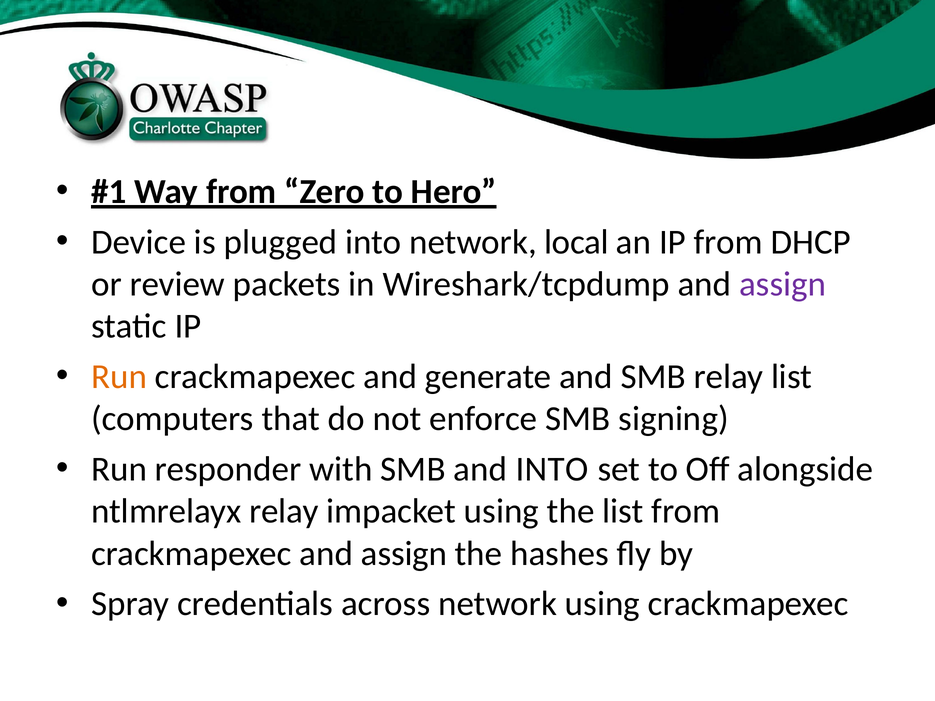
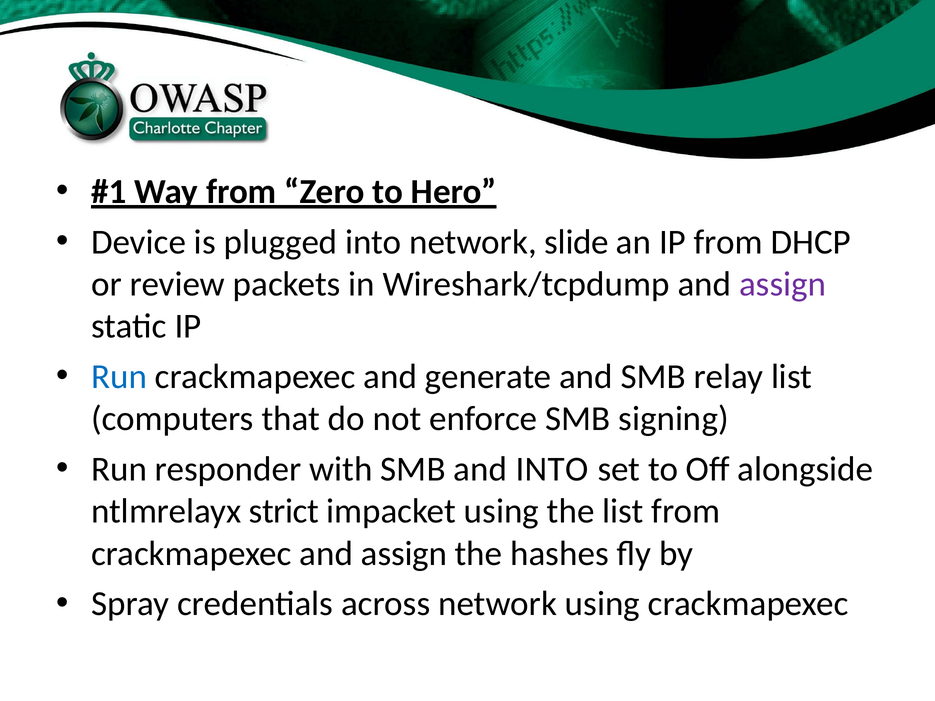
local: local -> slide
Run at (119, 377) colour: orange -> blue
ntlmrelayx relay: relay -> strict
